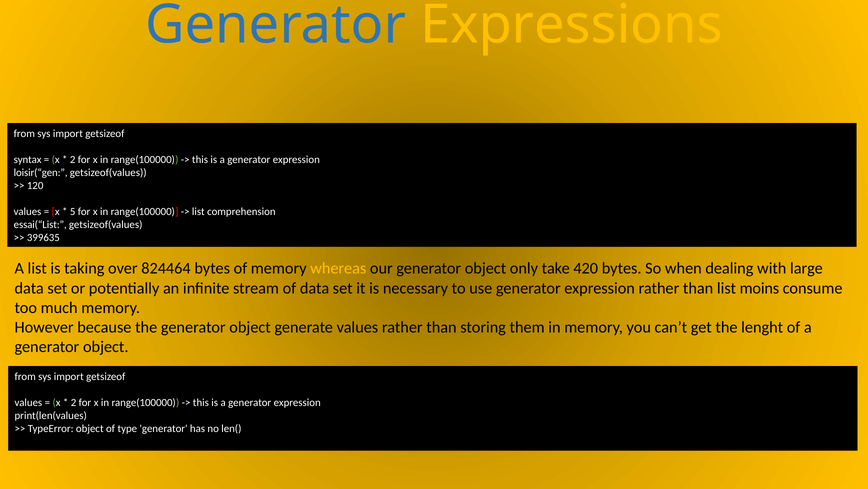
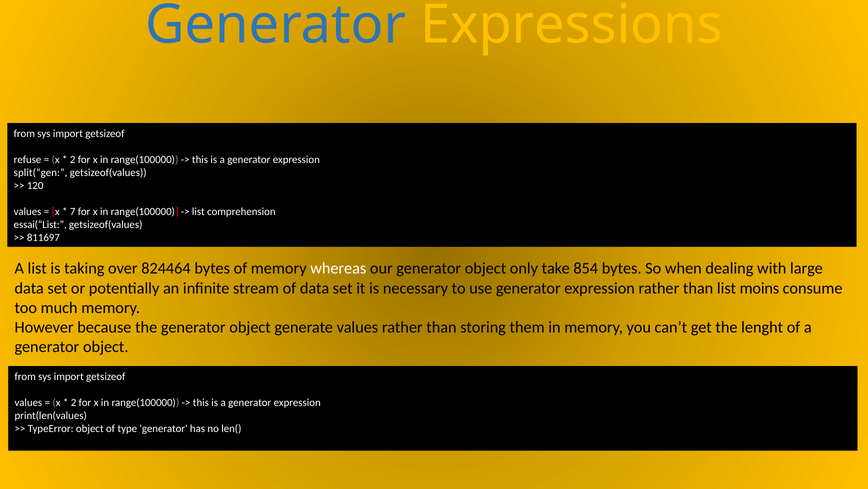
syntax: syntax -> refuse
loisir(“gen: loisir(“gen -> split(“gen
5: 5 -> 7
399635: 399635 -> 811697
whereas colour: yellow -> white
420: 420 -> 854
